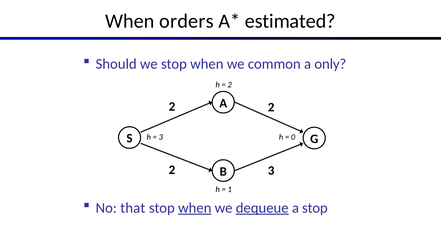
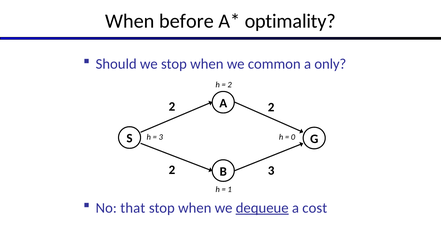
orders: orders -> before
estimated: estimated -> optimality
when at (195, 208) underline: present -> none
a stop: stop -> cost
